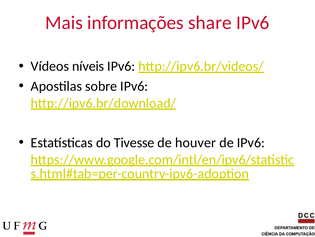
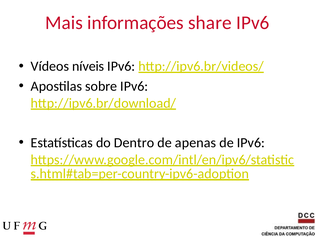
Tivesse: Tivesse -> Dentro
houver: houver -> apenas
